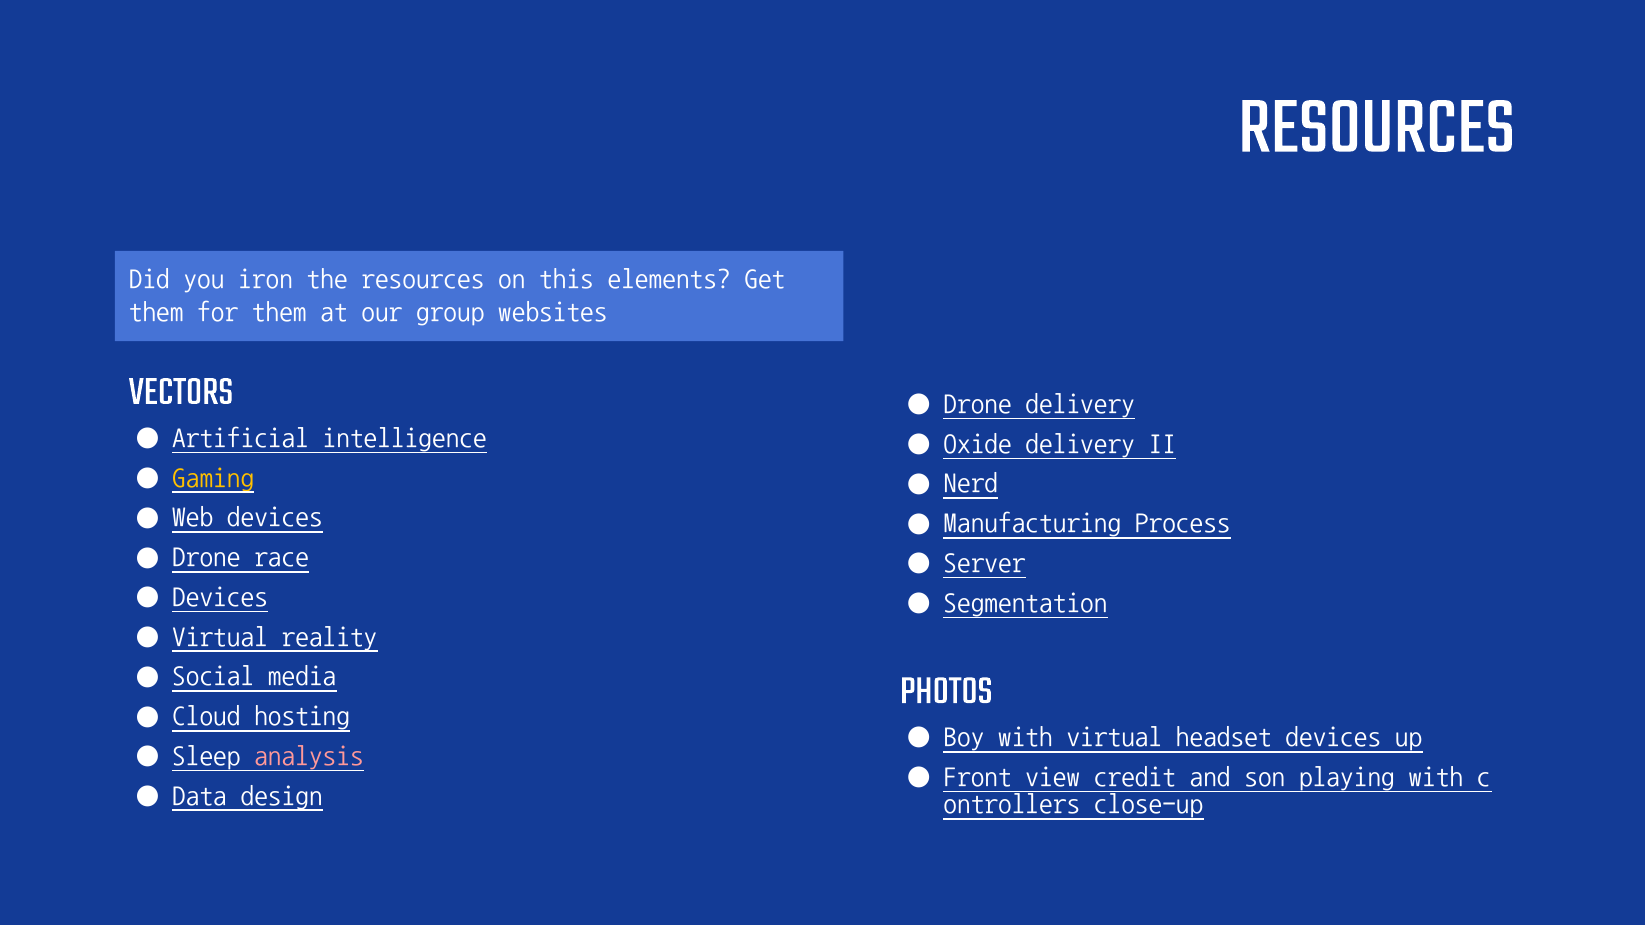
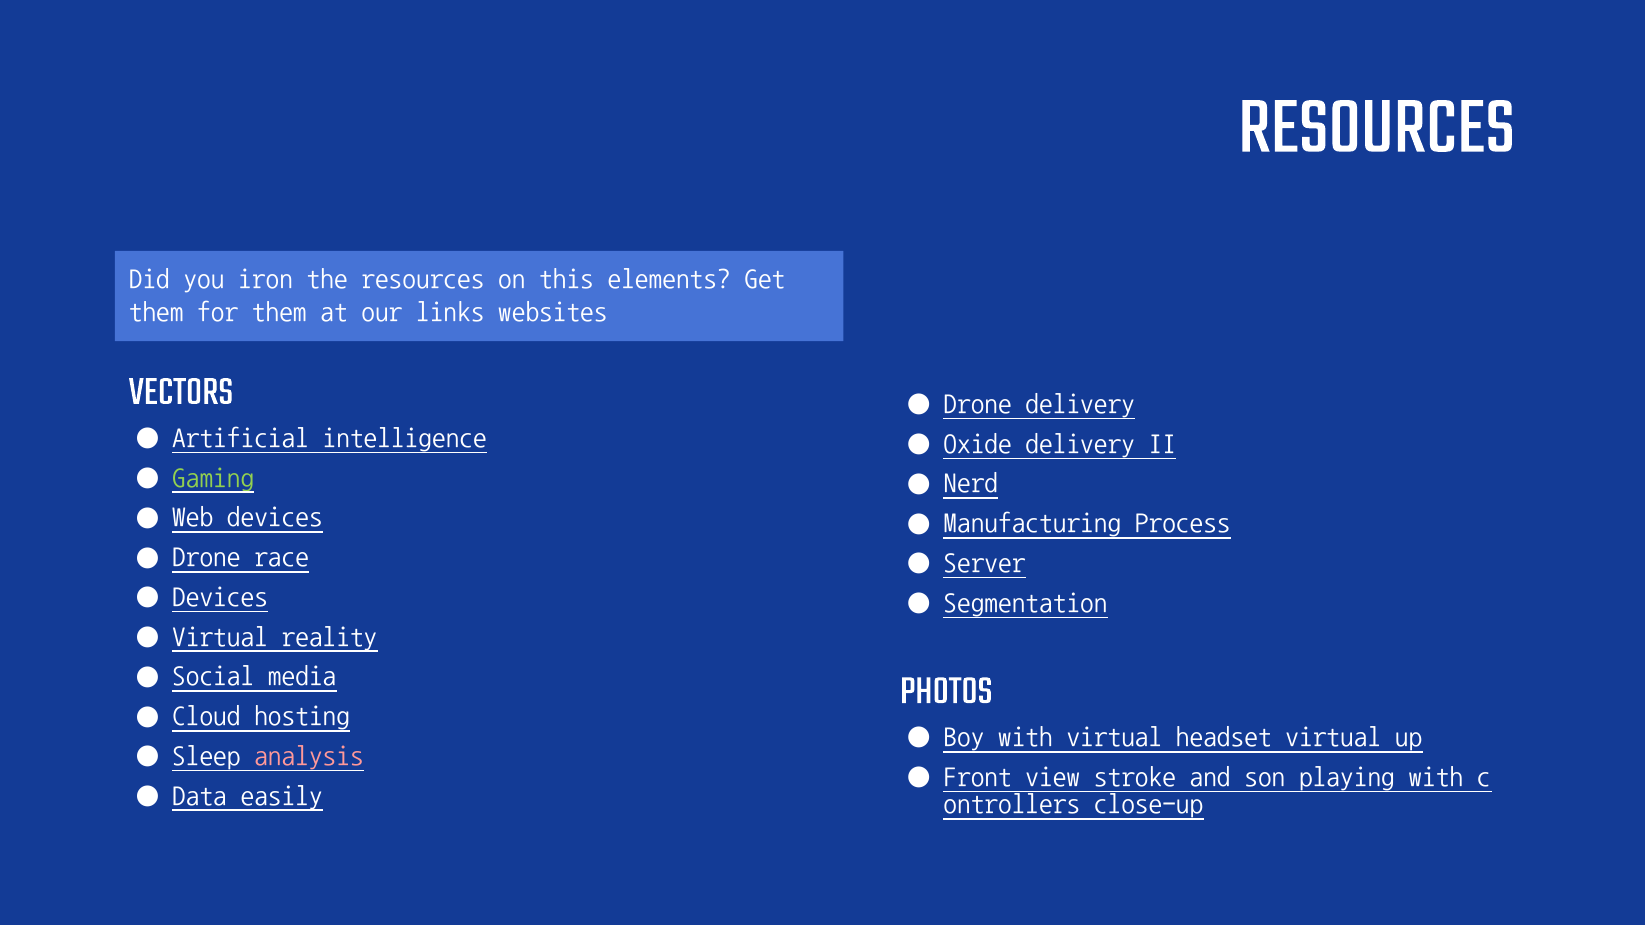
group: group -> links
Gaming colour: yellow -> light green
headset devices: devices -> virtual
credit: credit -> stroke
design: design -> easily
